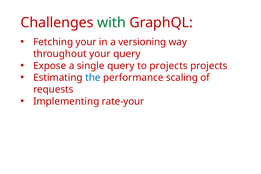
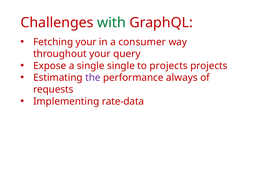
versioning: versioning -> consumer
single query: query -> single
the colour: blue -> purple
scaling: scaling -> always
rate-your: rate-your -> rate-data
